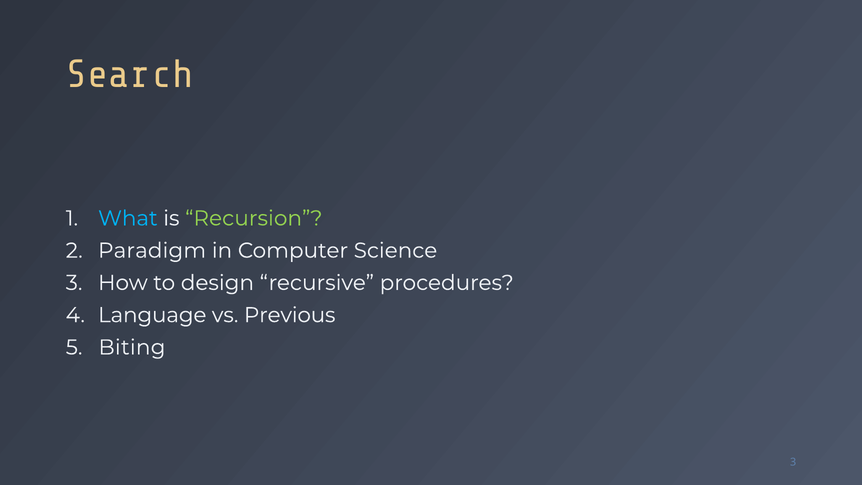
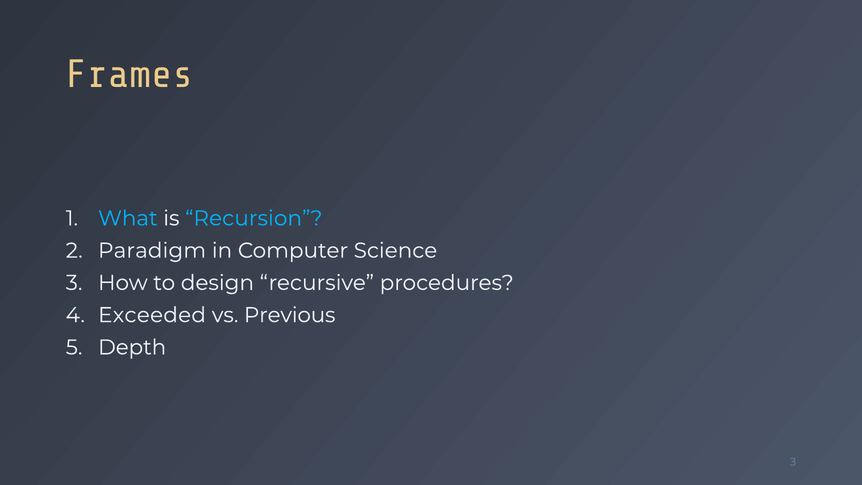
Search: Search -> Frames
Recursion colour: light green -> light blue
Language: Language -> Exceeded
Biting: Biting -> Depth
